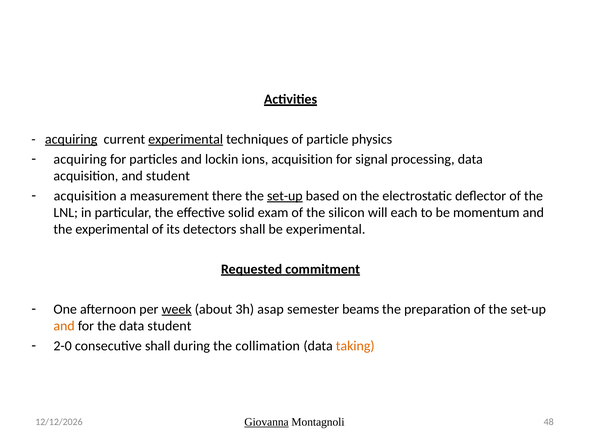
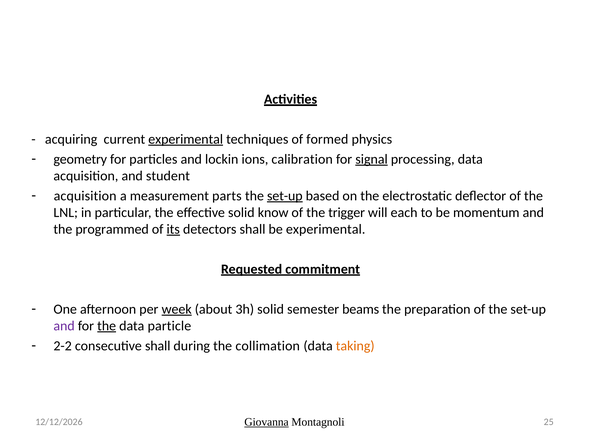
acquiring at (71, 139) underline: present -> none
particle: particle -> formed
acquiring at (80, 159): acquiring -> geometry
ions acquisition: acquisition -> calibration
signal underline: none -> present
there: there -> parts
exam: exam -> know
silicon: silicon -> trigger
the experimental: experimental -> programmed
its underline: none -> present
3h asap: asap -> solid
and at (64, 326) colour: orange -> purple
the at (107, 326) underline: none -> present
data student: student -> particle
2-0: 2-0 -> 2-2
48: 48 -> 25
